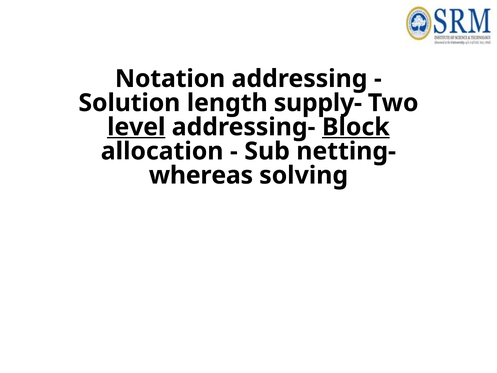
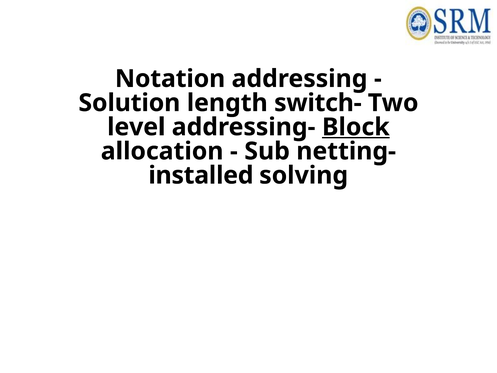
supply-: supply- -> switch-
level underline: present -> none
whereas: whereas -> installed
